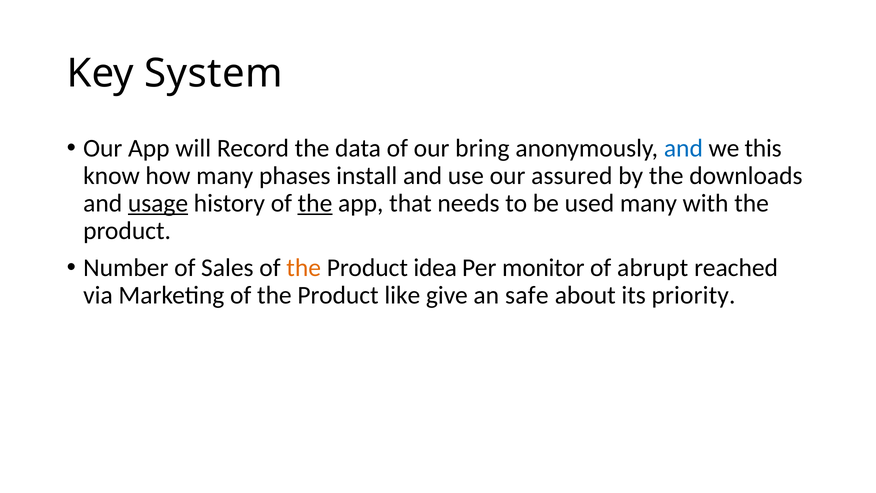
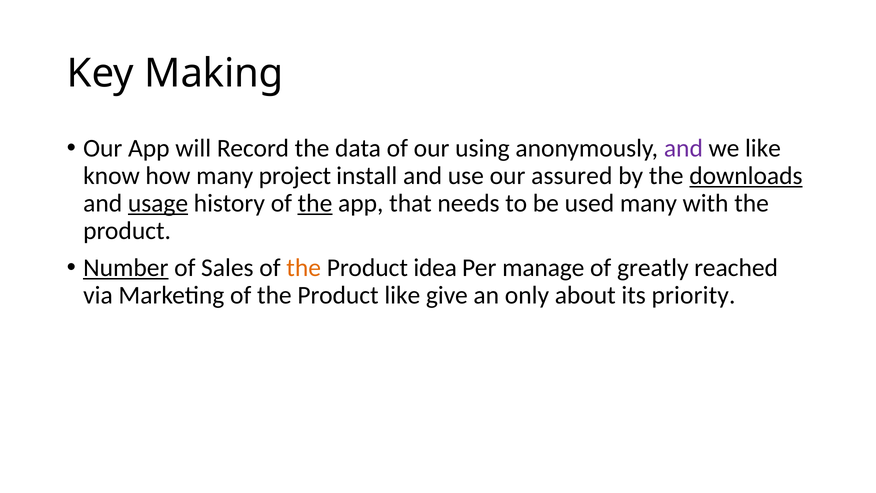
System: System -> Making
bring: bring -> using
and at (683, 148) colour: blue -> purple
we this: this -> like
phases: phases -> project
downloads underline: none -> present
Number underline: none -> present
monitor: monitor -> manage
abrupt: abrupt -> greatly
safe: safe -> only
